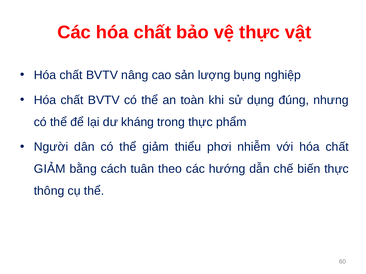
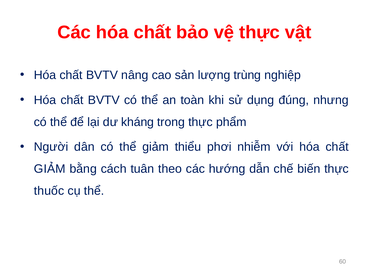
bụng: bụng -> trùng
thông: thông -> thuốc
